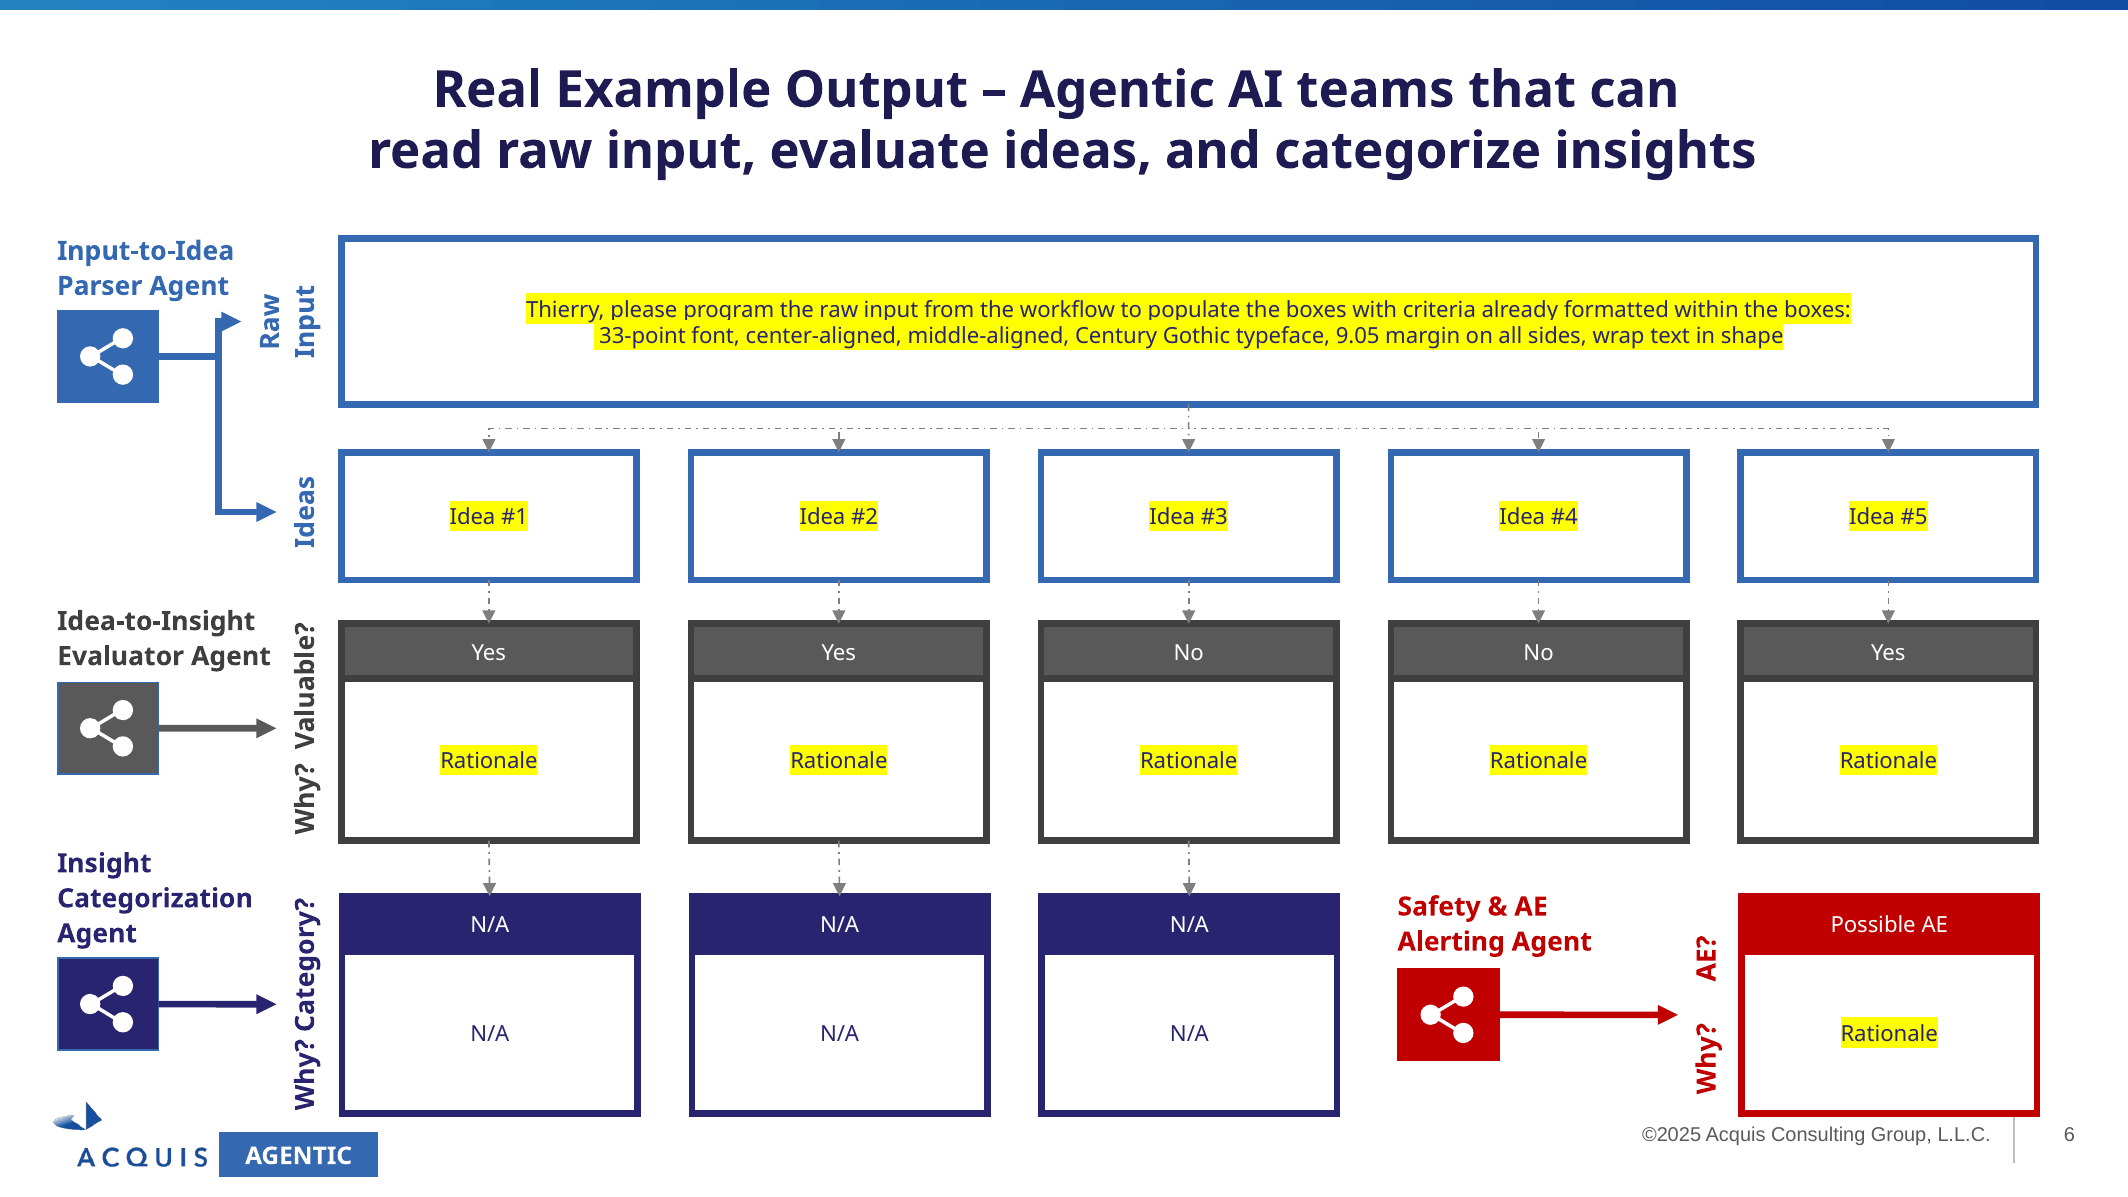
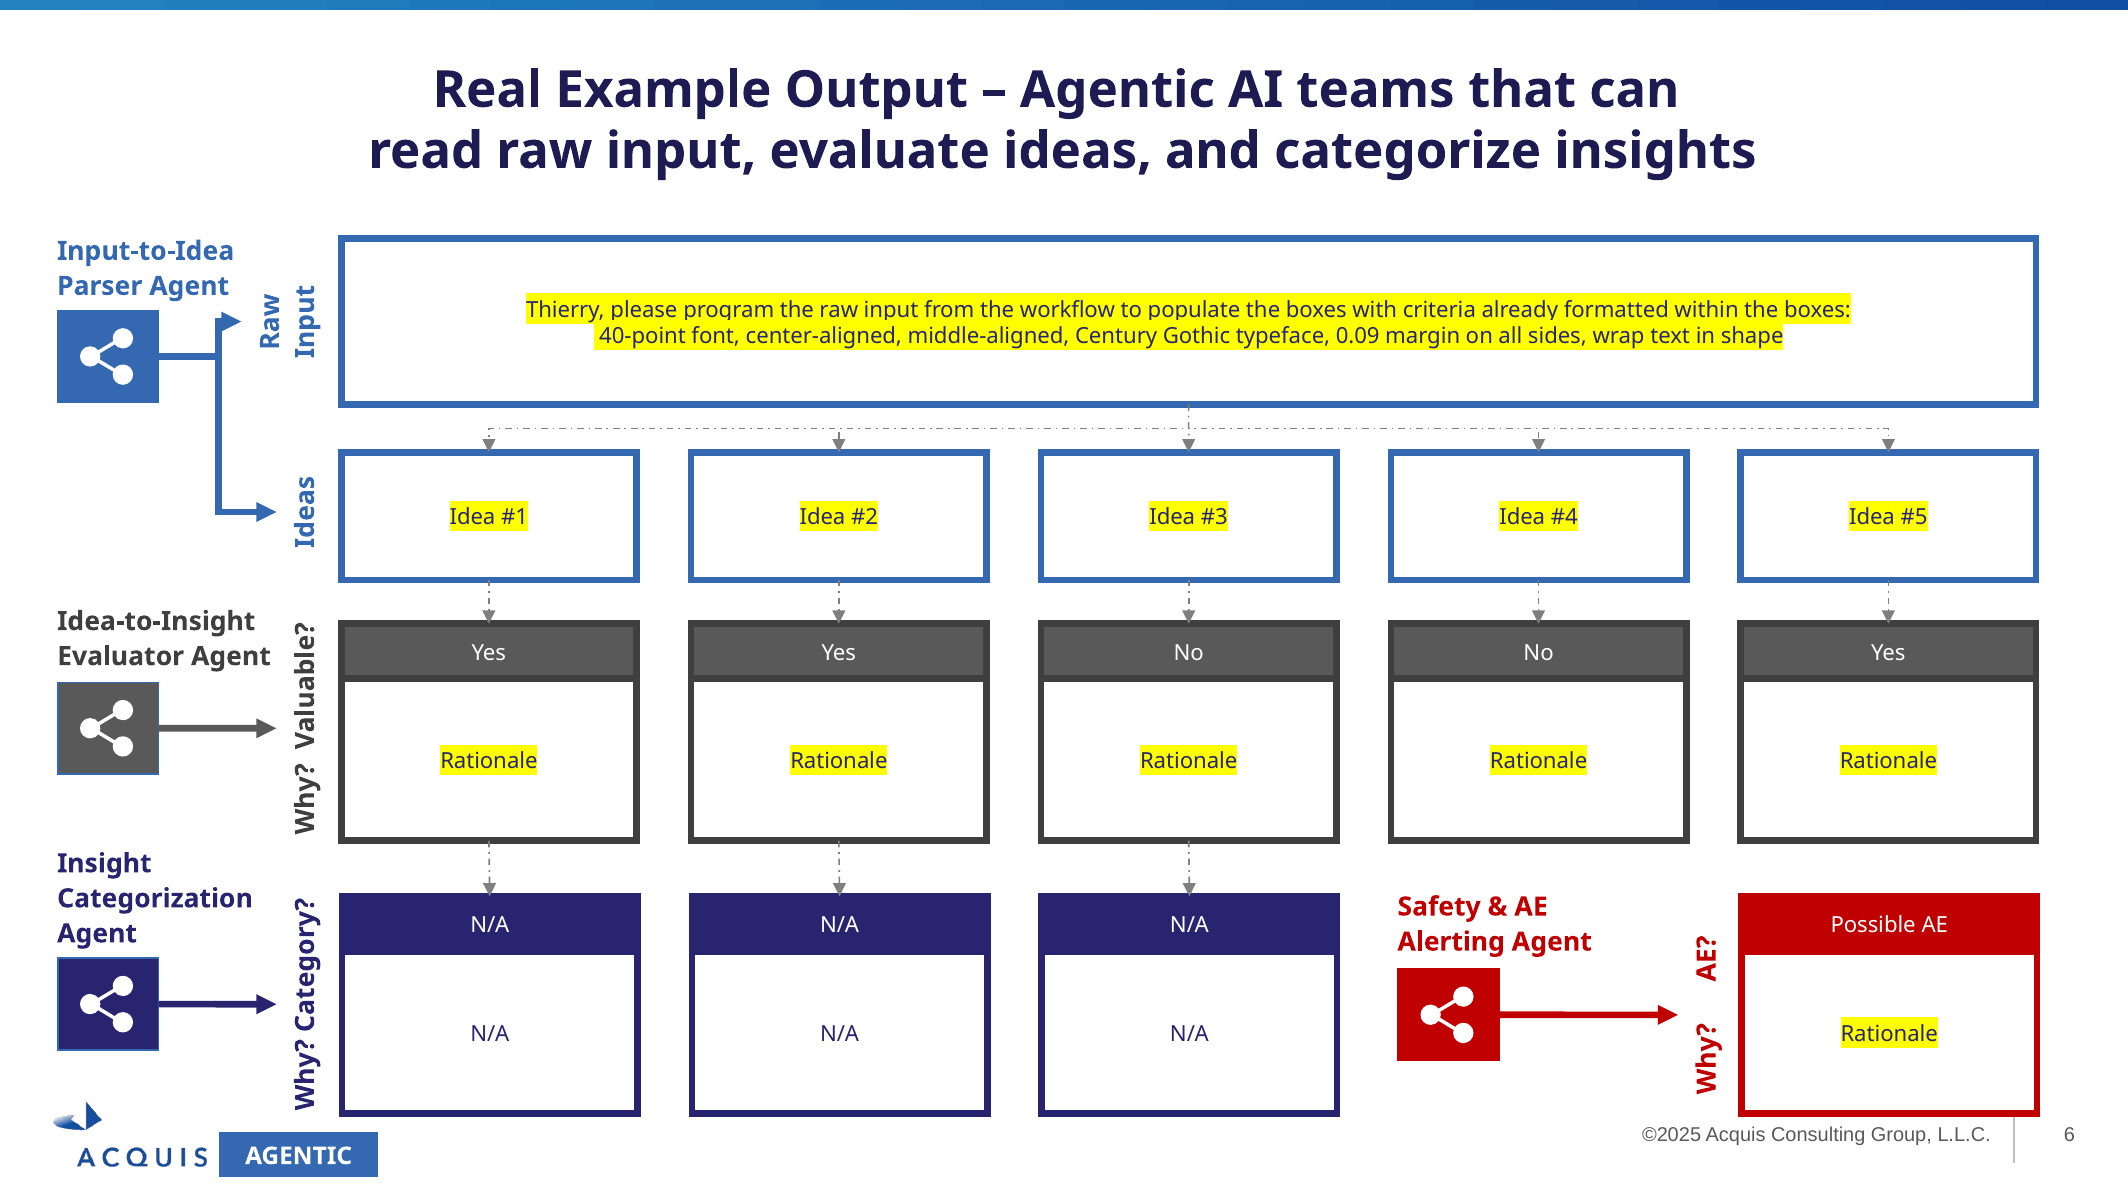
33-point: 33-point -> 40-point
9.05: 9.05 -> 0.09
